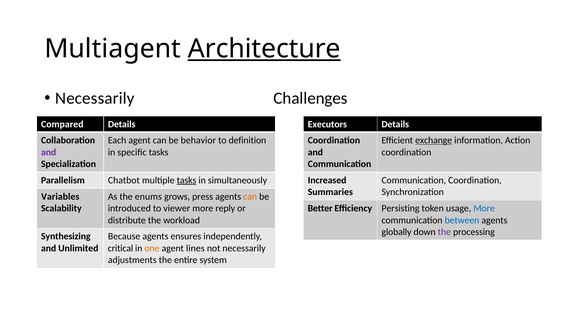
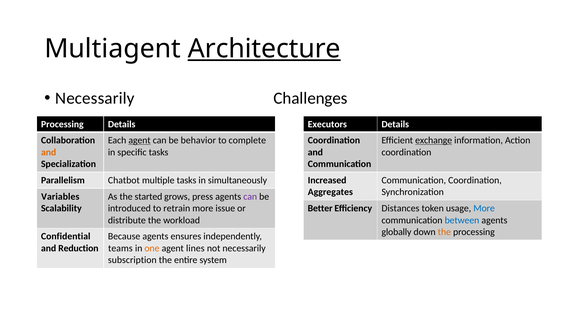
Compared at (62, 124): Compared -> Processing
agent at (140, 141) underline: none -> present
definition: definition -> complete
and at (49, 152) colour: purple -> orange
tasks at (187, 180) underline: present -> none
Summaries: Summaries -> Aggregates
enums: enums -> started
can at (250, 197) colour: orange -> purple
viewer: viewer -> retrain
reply: reply -> issue
Persisting: Persisting -> Distances
the at (444, 232) colour: purple -> orange
Synthesizing: Synthesizing -> Confidential
Unlimited: Unlimited -> Reduction
critical: critical -> teams
adjustments: adjustments -> subscription
